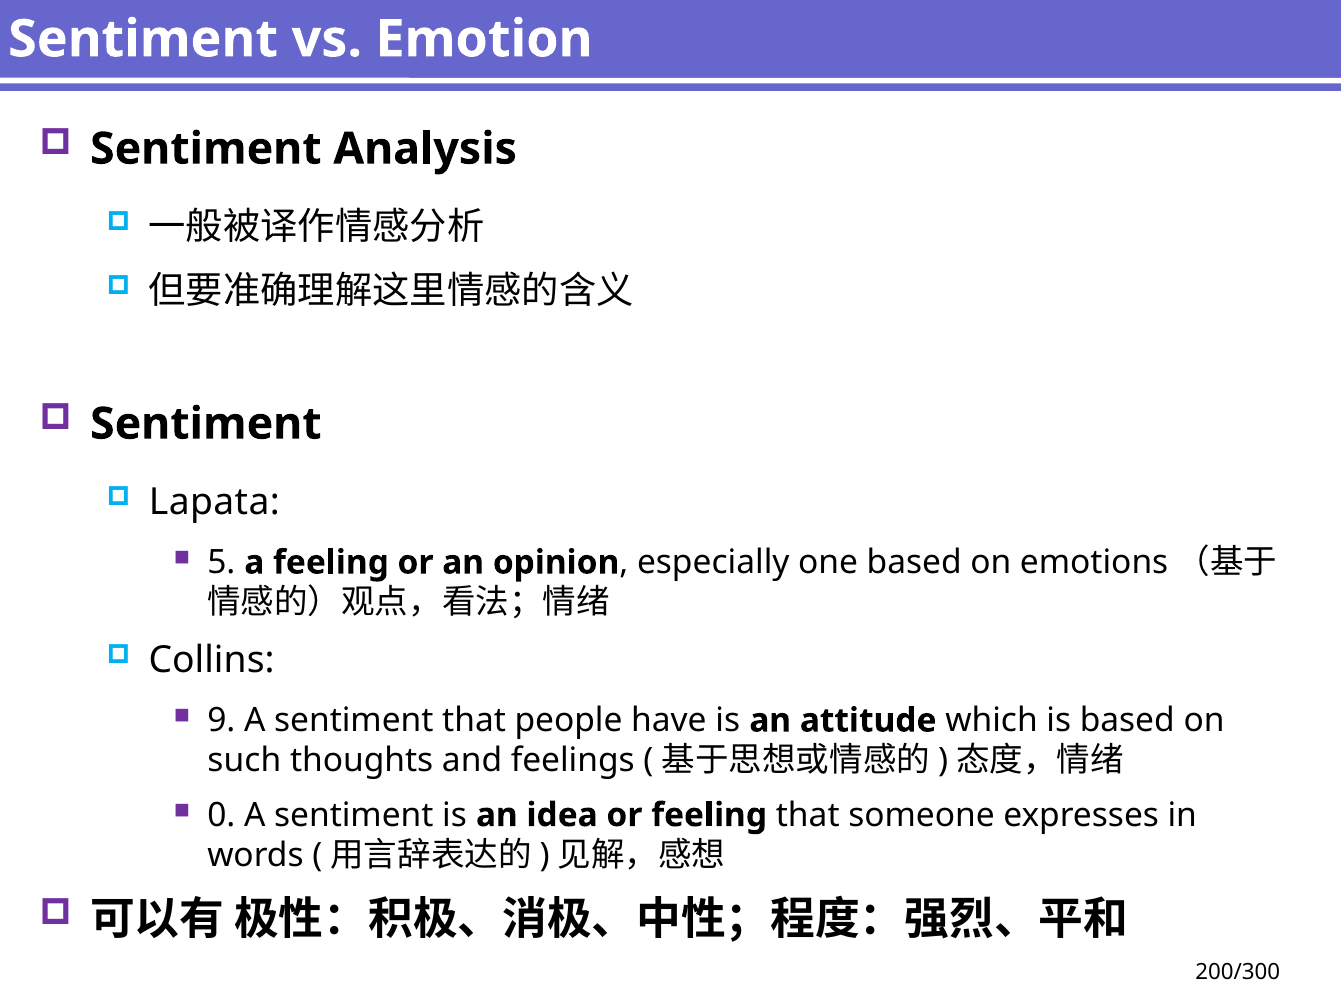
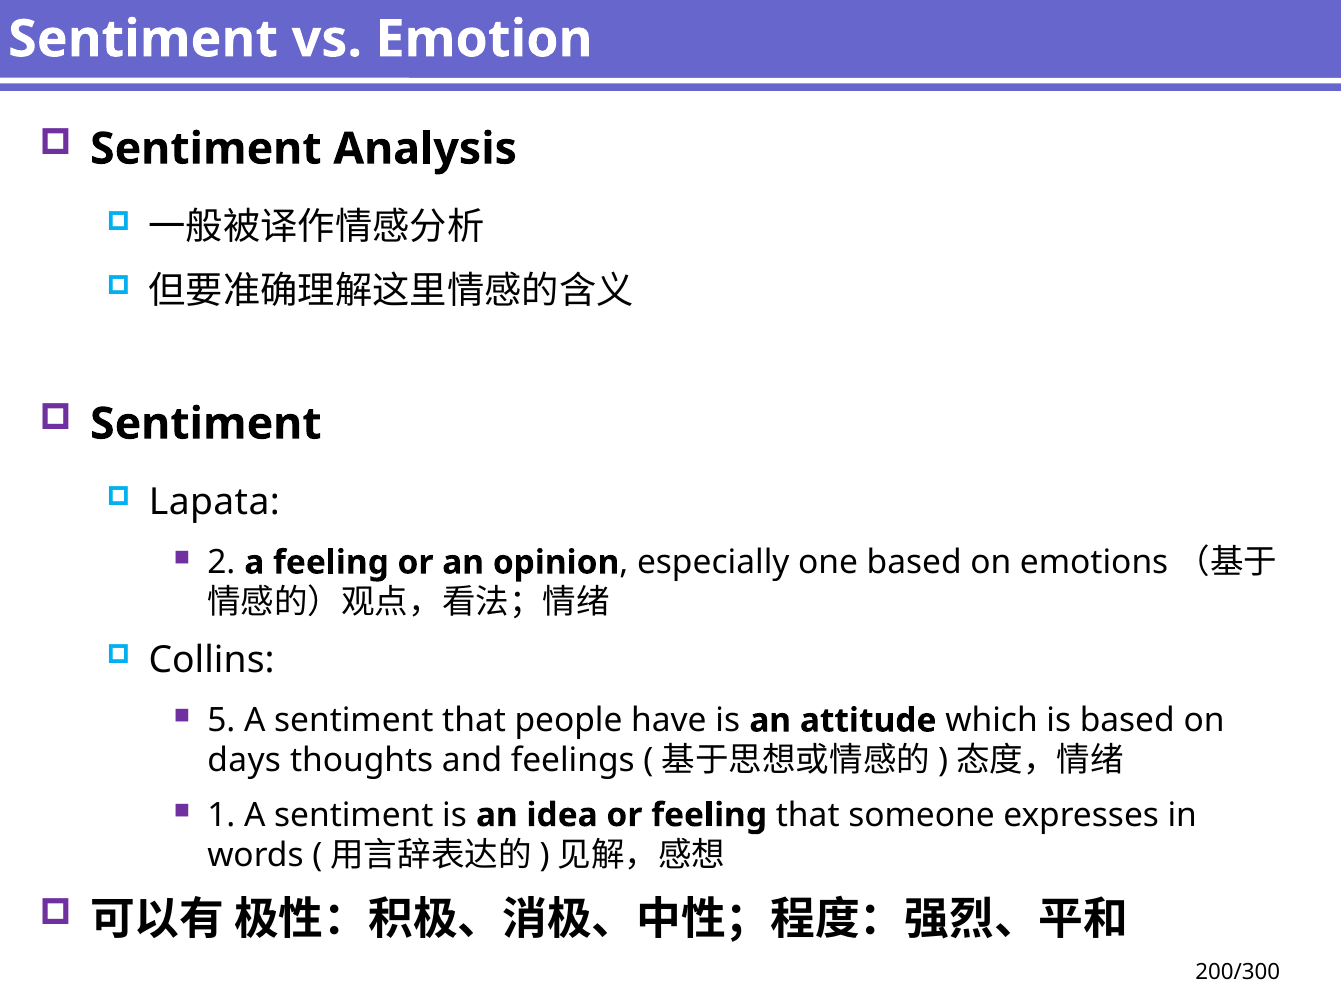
5: 5 -> 2
9: 9 -> 5
such: such -> days
0: 0 -> 1
